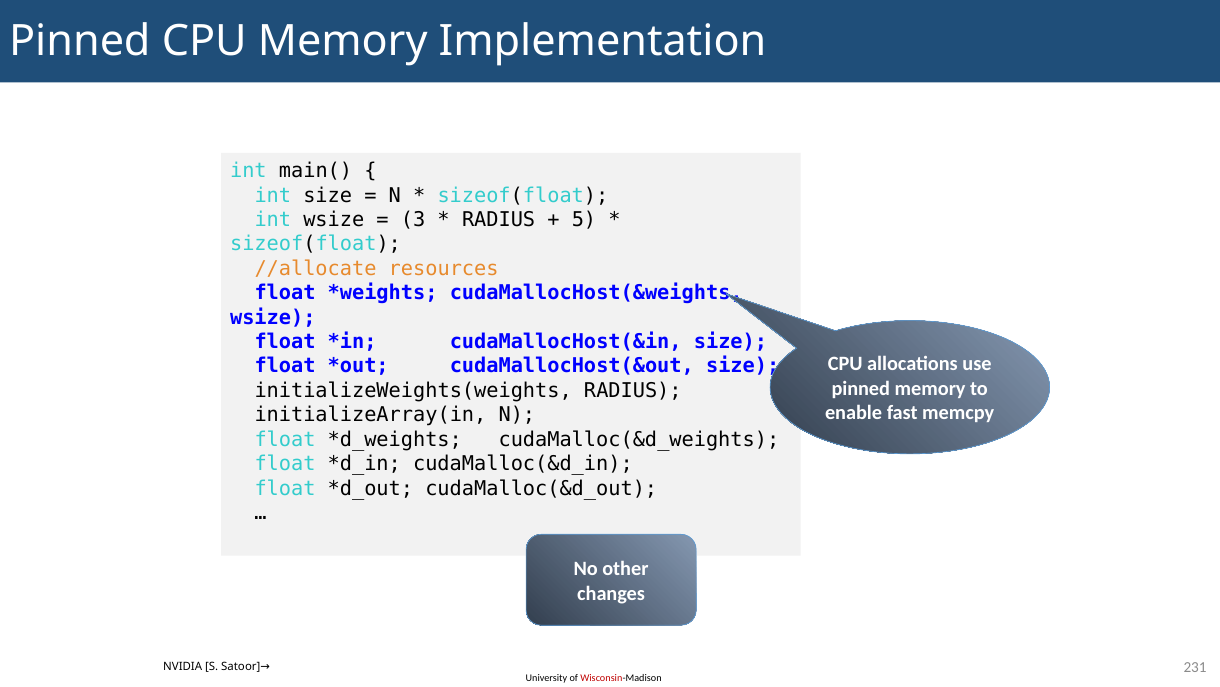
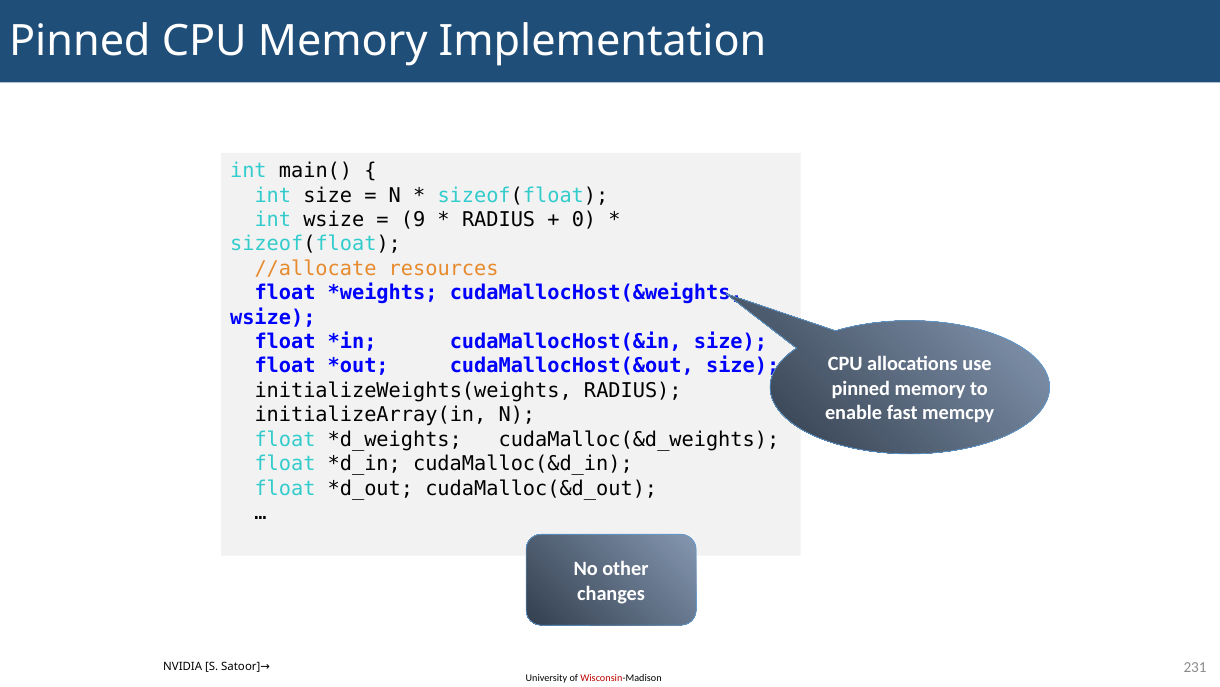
3: 3 -> 9
5: 5 -> 0
